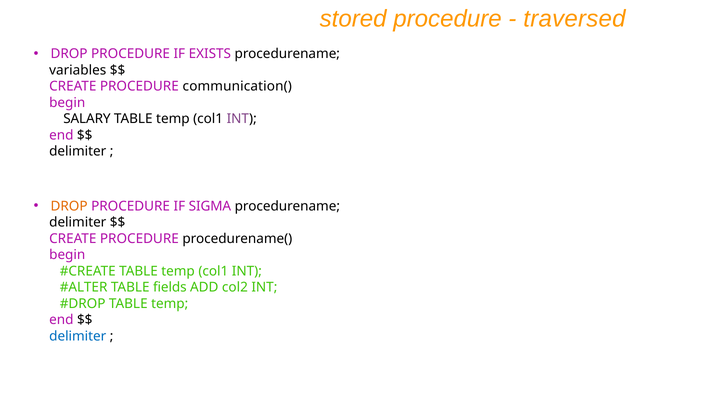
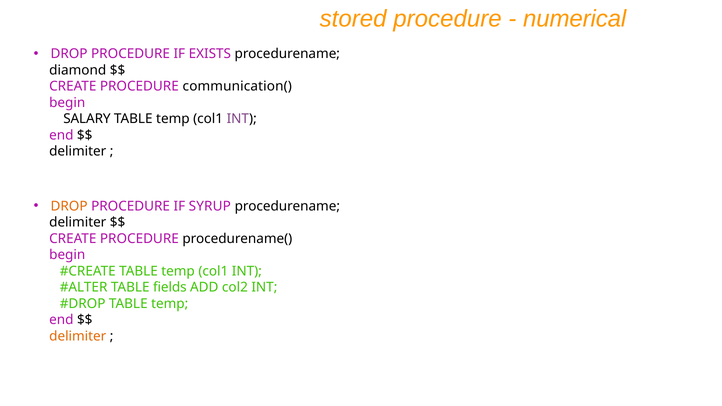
traversed: traversed -> numerical
variables: variables -> diamond
SIGMA: SIGMA -> SYRUP
delimiter at (78, 336) colour: blue -> orange
